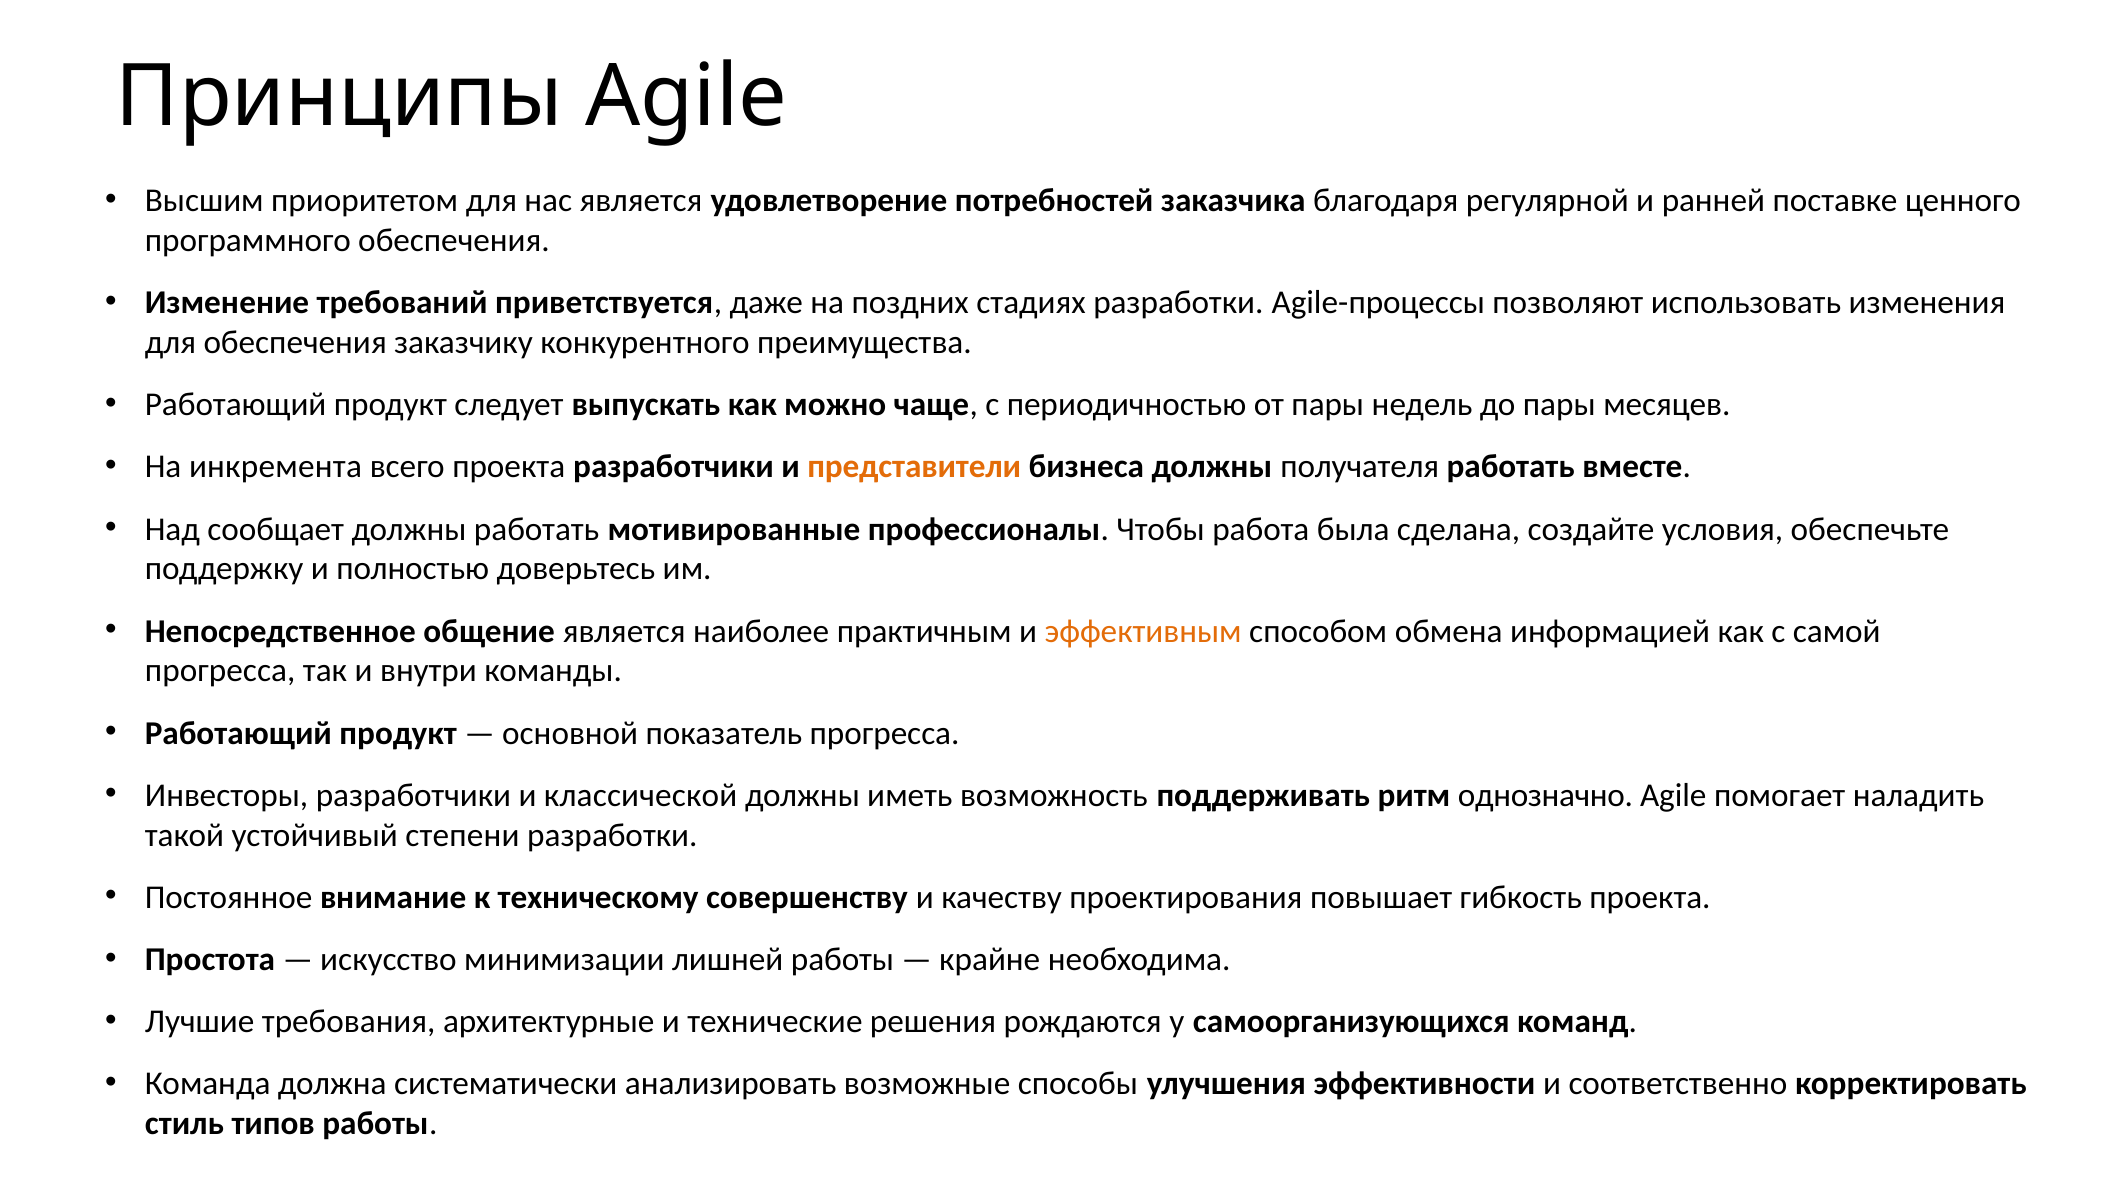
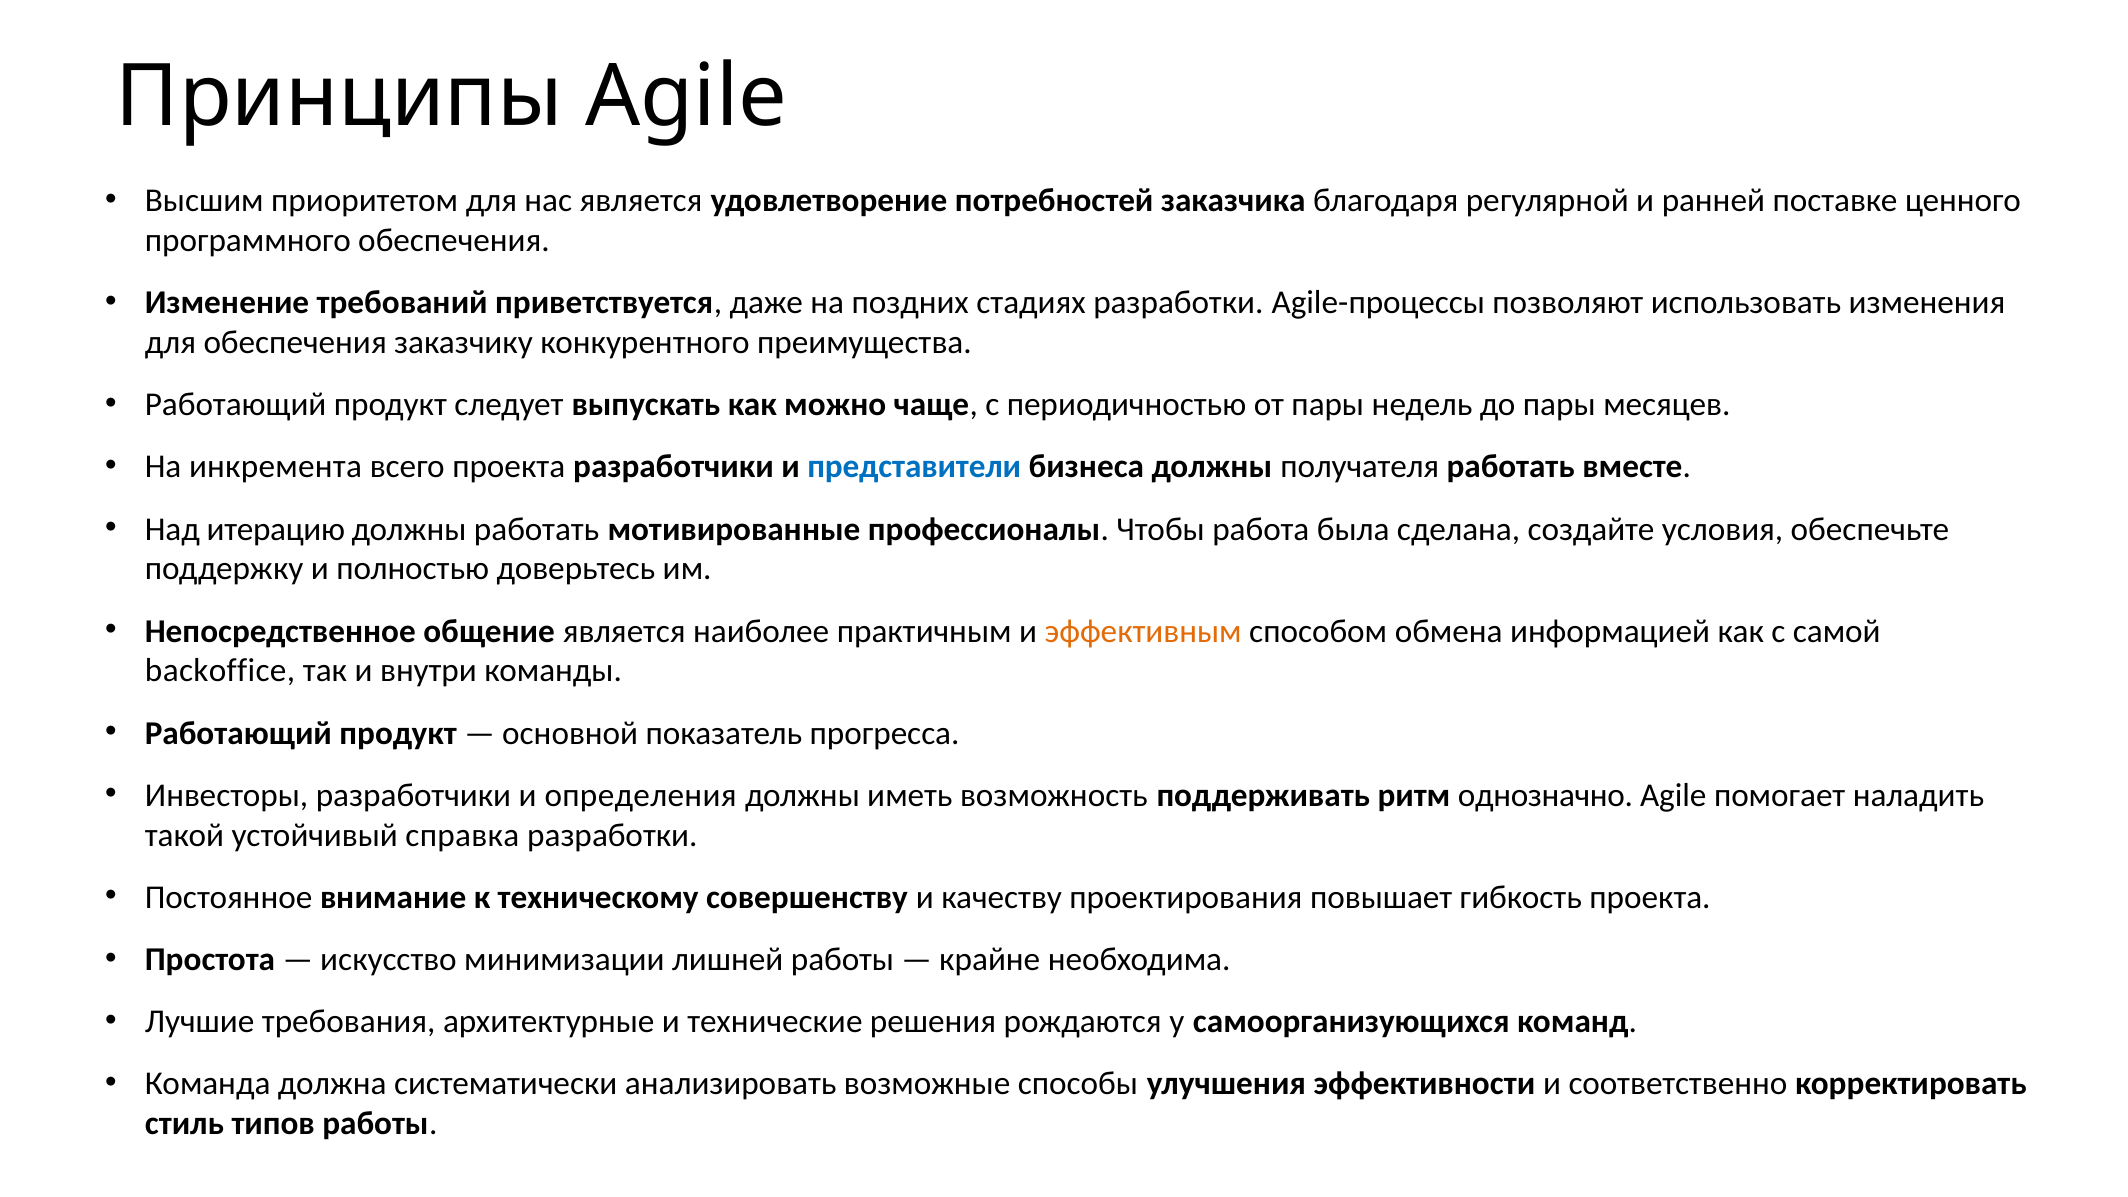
представители colour: orange -> blue
сообщает: сообщает -> итерацию
прогресса at (220, 671): прогресса -> backoffice
классической: классической -> определения
степени: степени -> справка
